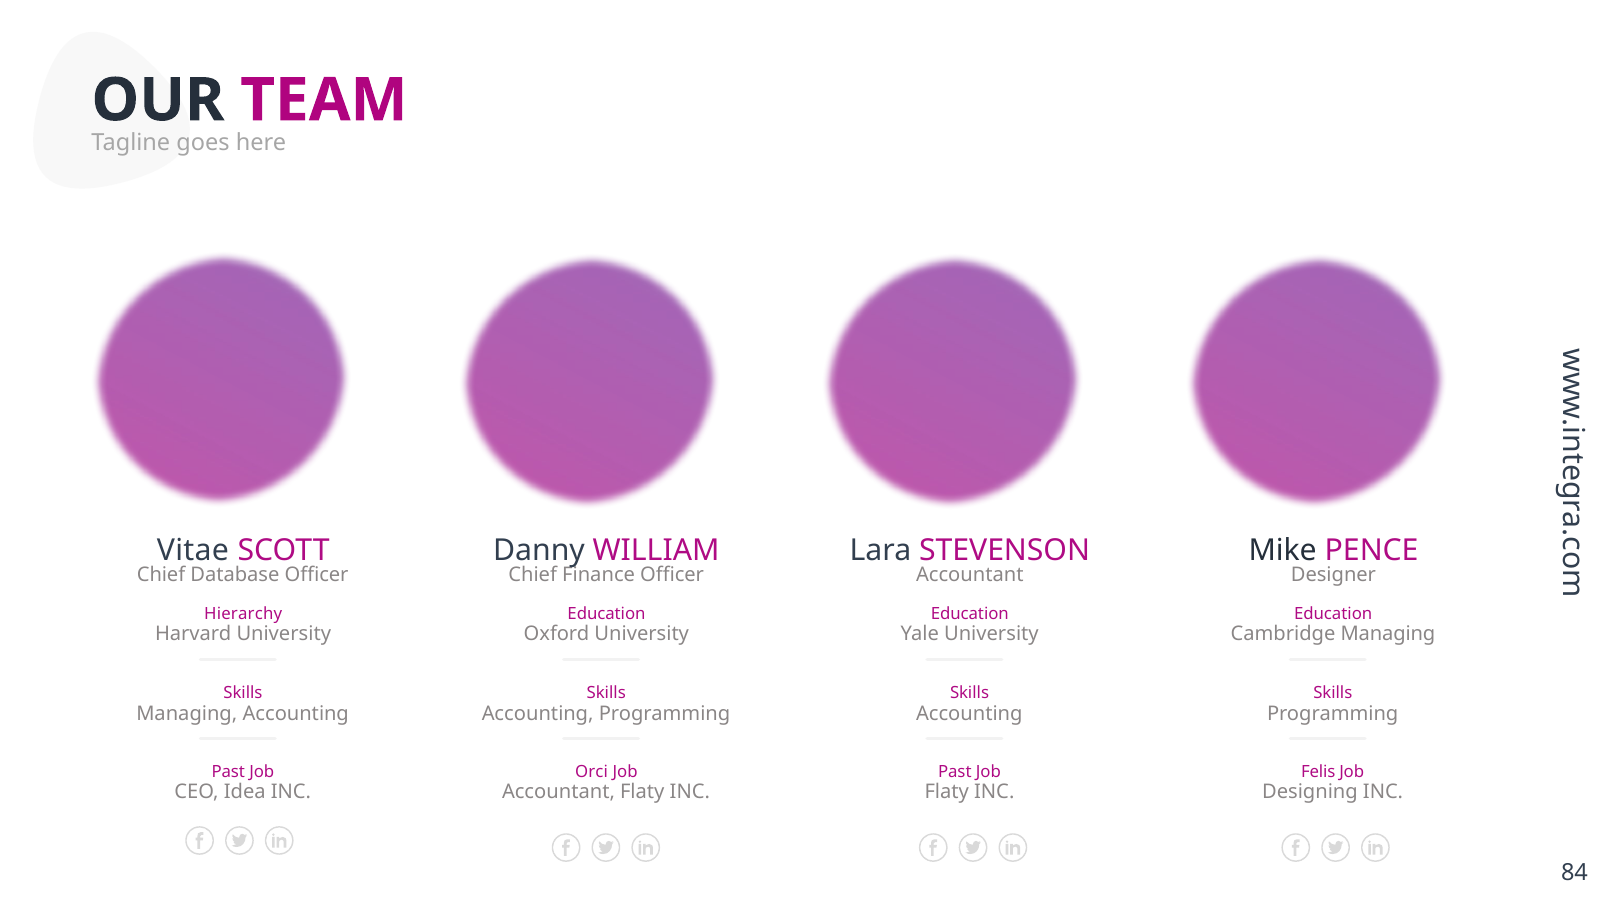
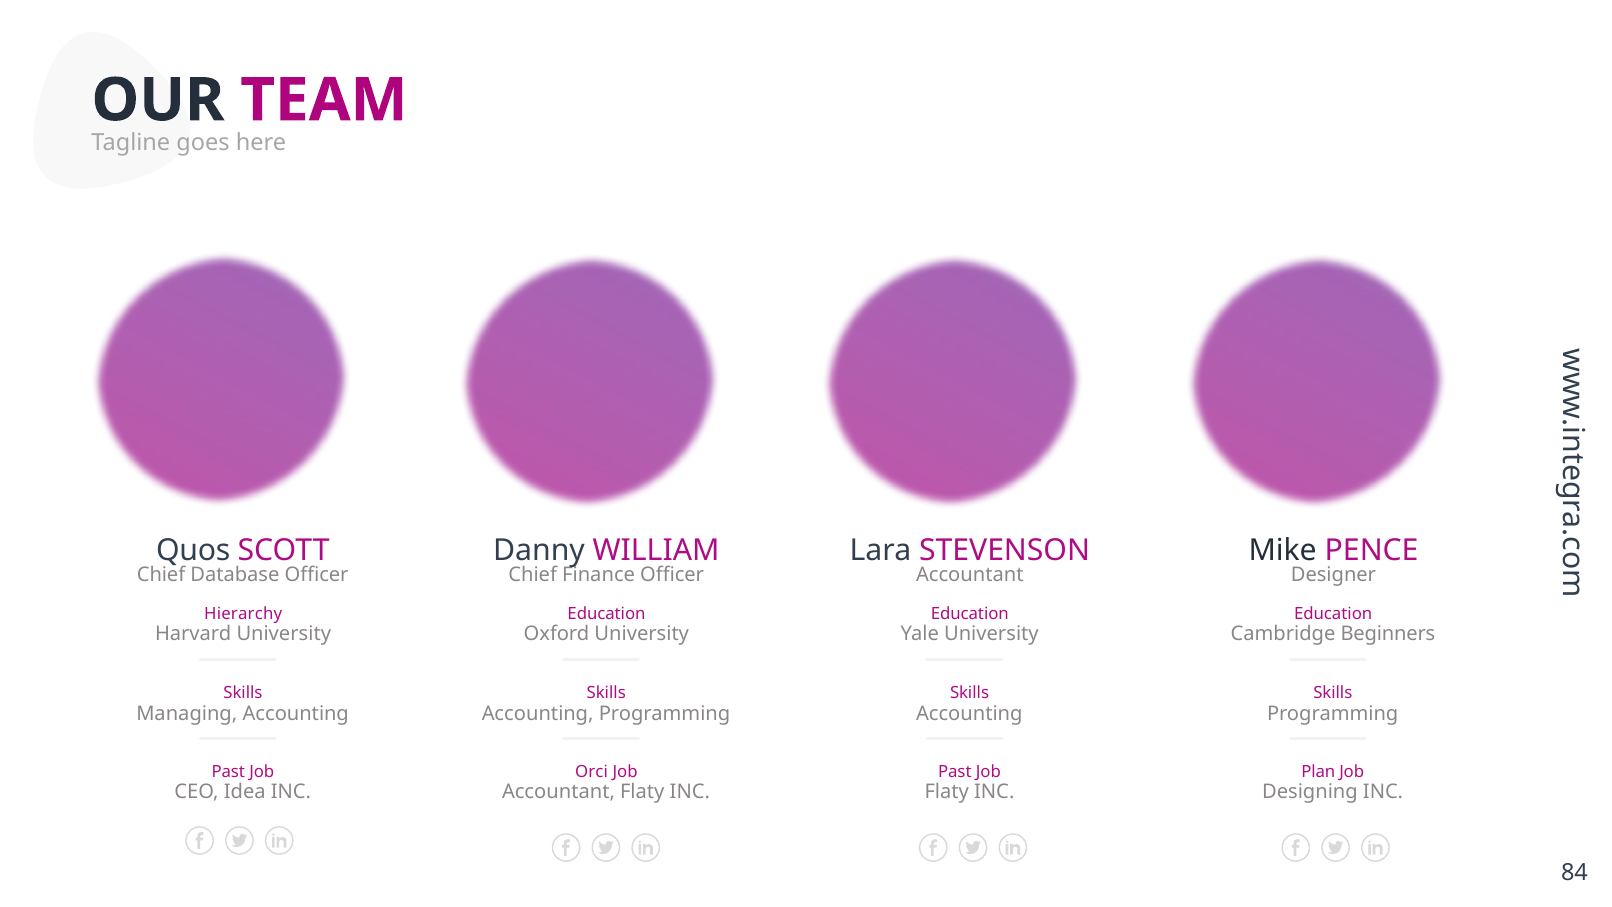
Vitae: Vitae -> Quos
Cambridge Managing: Managing -> Beginners
Felis: Felis -> Plan
